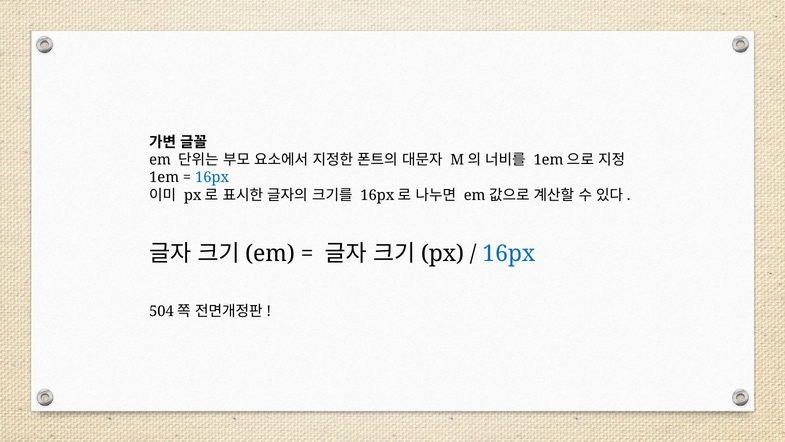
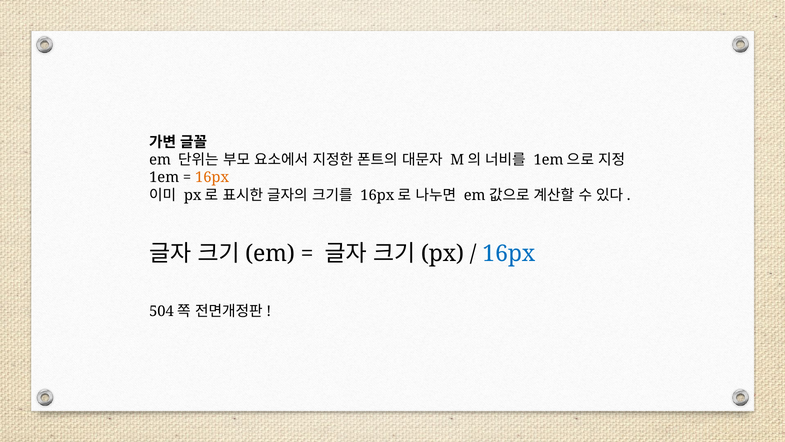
16px at (212, 177) colour: blue -> orange
